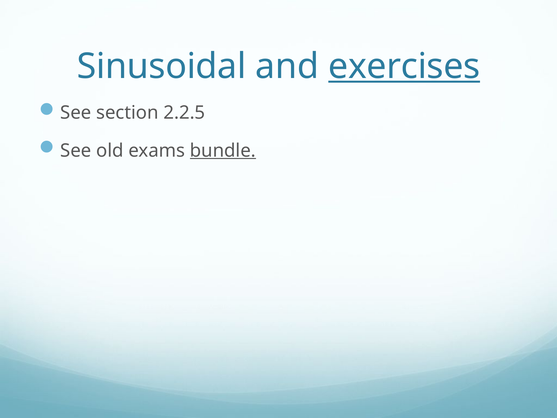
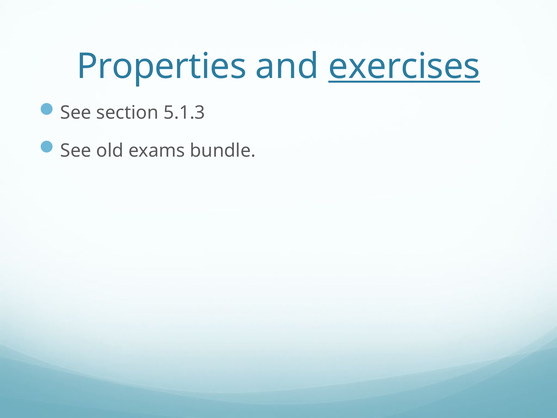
Sinusoidal: Sinusoidal -> Properties
2.2.5: 2.2.5 -> 5.1.3
bundle underline: present -> none
